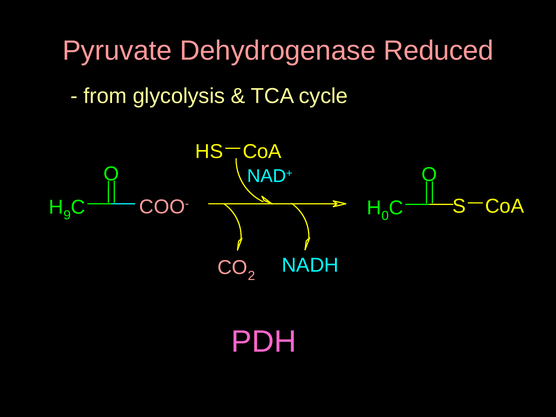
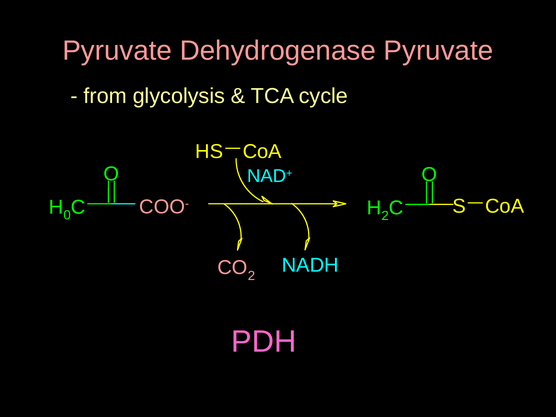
Dehydrogenase Reduced: Reduced -> Pyruvate
9: 9 -> 0
H 0: 0 -> 2
